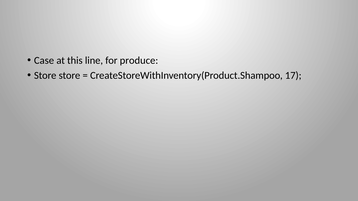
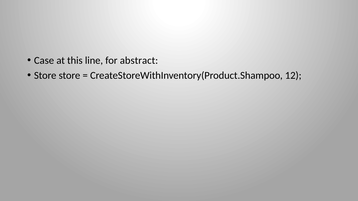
produce: produce -> abstract
17: 17 -> 12
